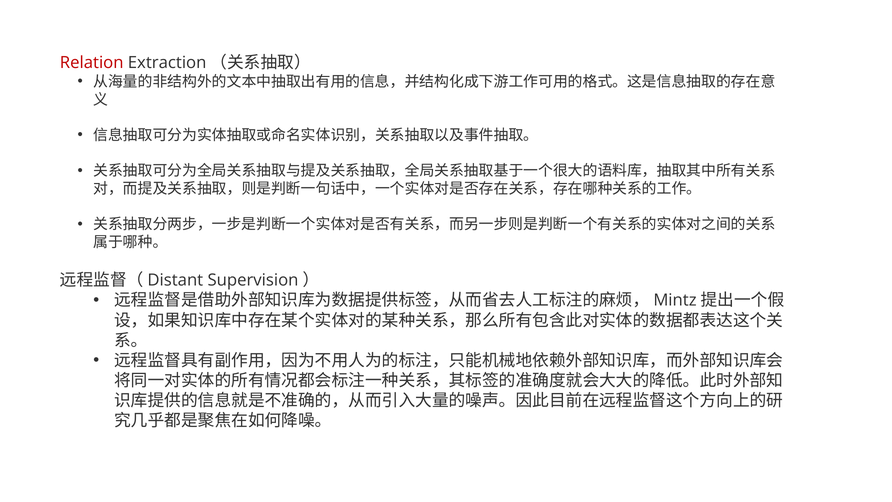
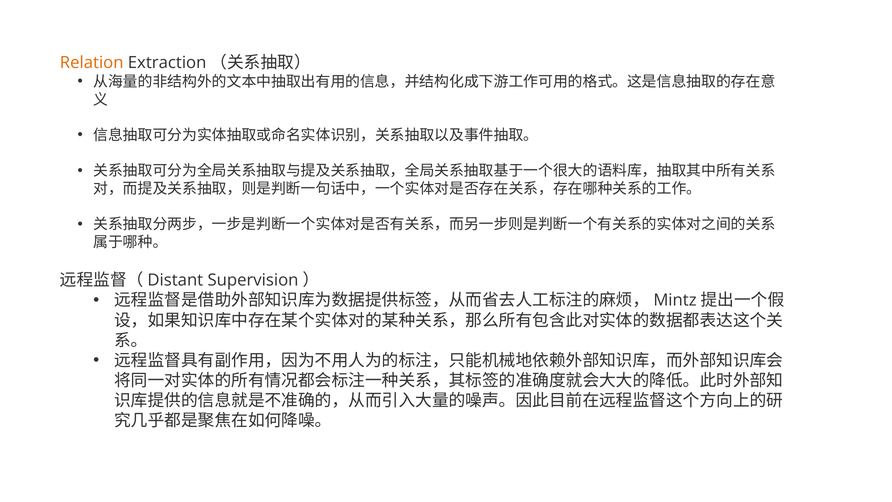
Relation colour: red -> orange
